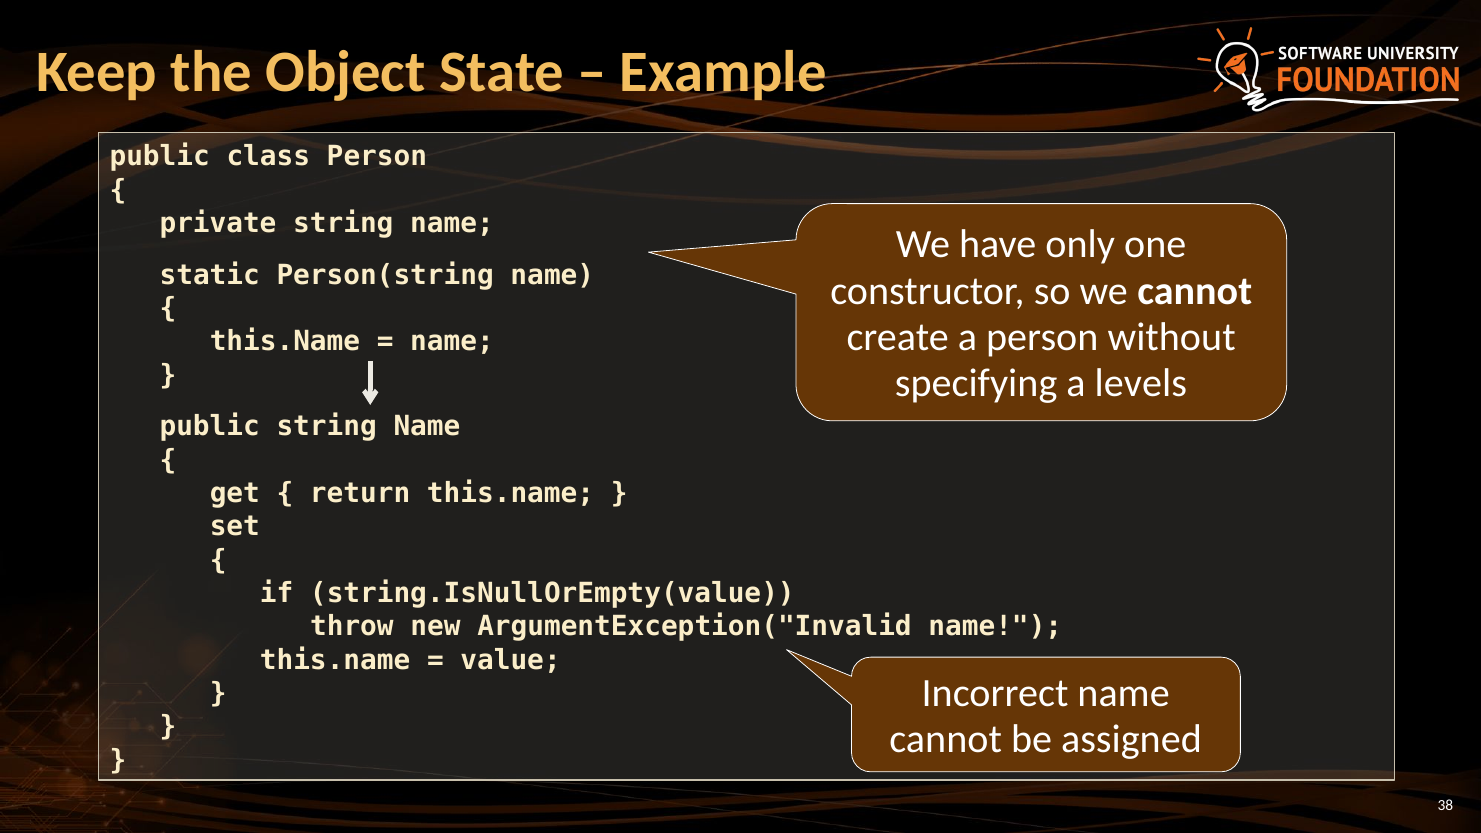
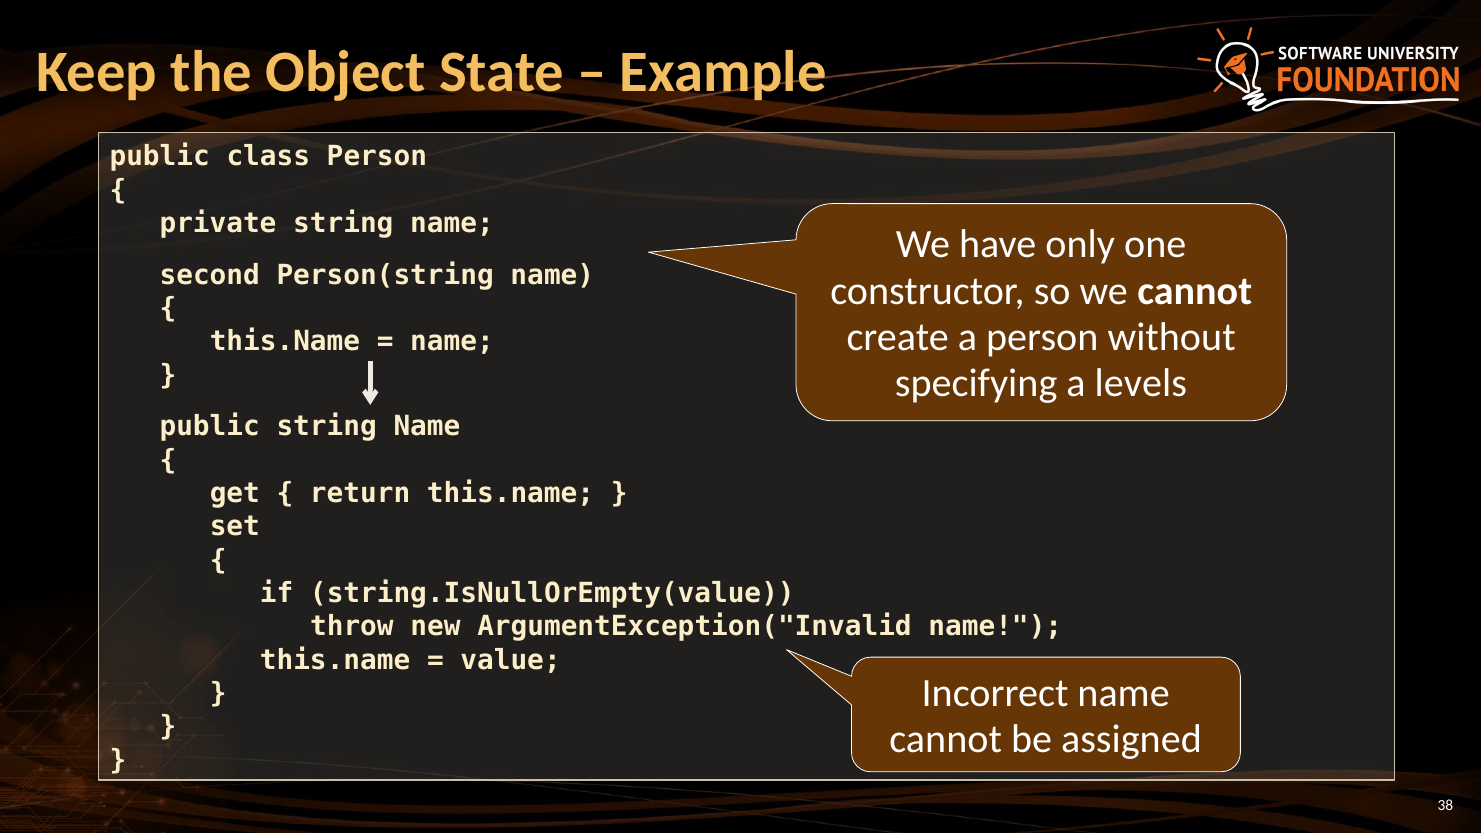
static: static -> second
